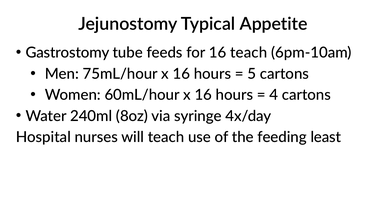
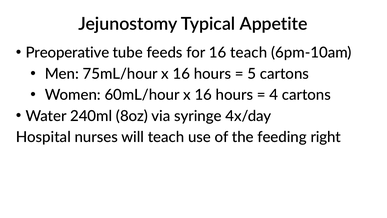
Gastrostomy: Gastrostomy -> Preoperative
least: least -> right
